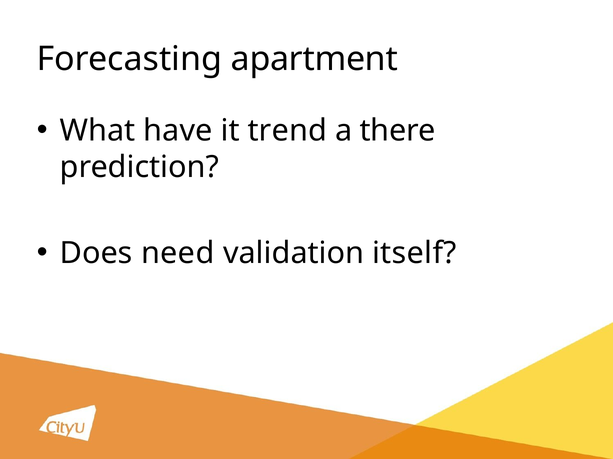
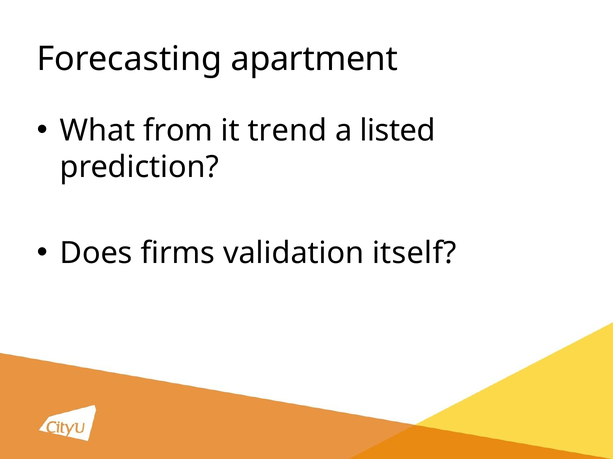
have: have -> from
there: there -> listed
need: need -> firms
